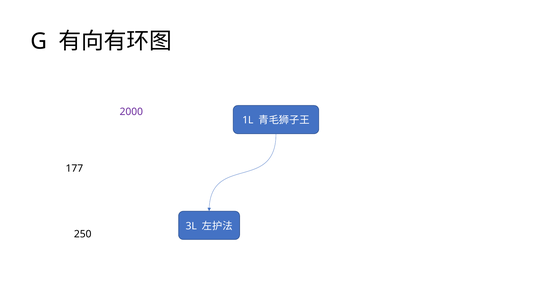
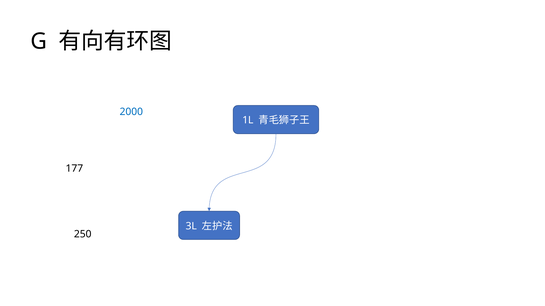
2000 colour: purple -> blue
